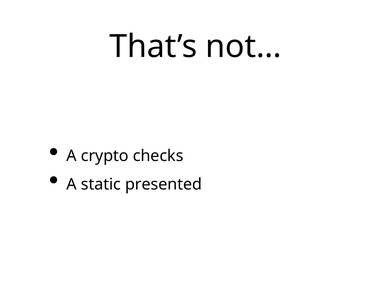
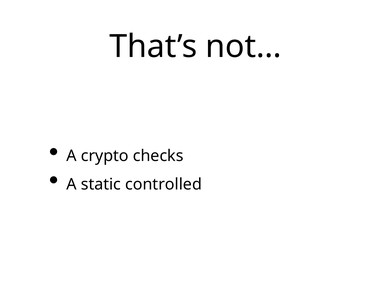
presented: presented -> controlled
